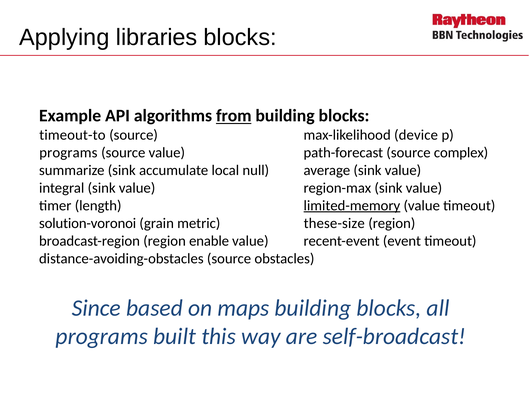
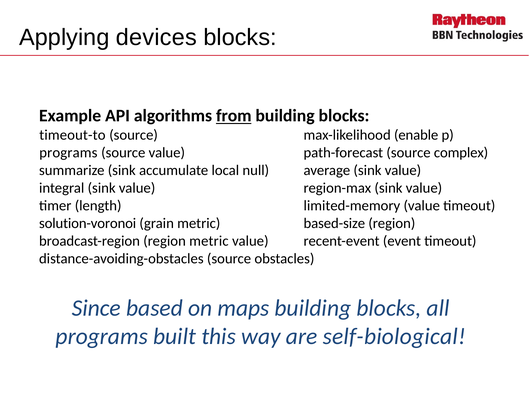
libraries: libraries -> devices
device: device -> enable
limited-memory underline: present -> none
these-size: these-size -> based-size
region enable: enable -> metric
self-broadcast: self-broadcast -> self-biological
